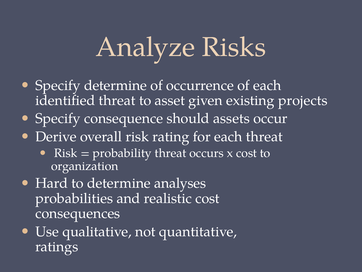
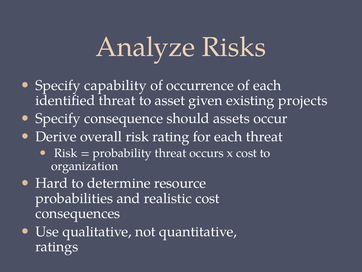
Specify determine: determine -> capability
analyses: analyses -> resource
